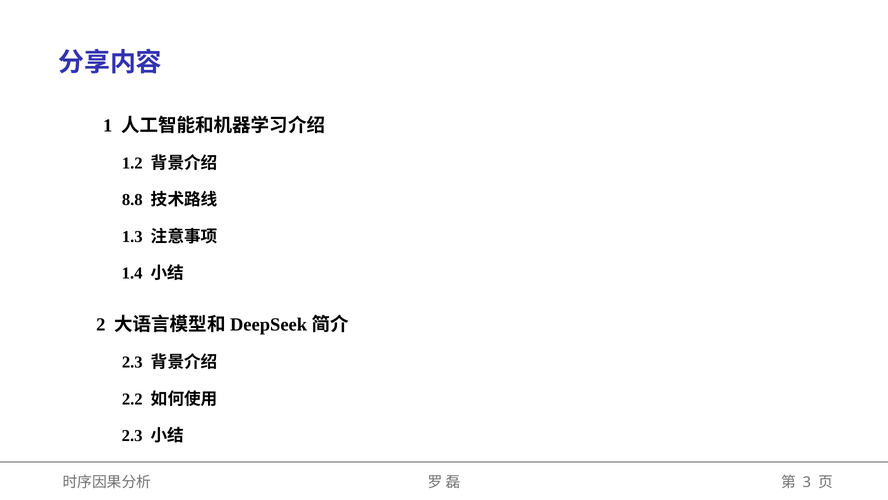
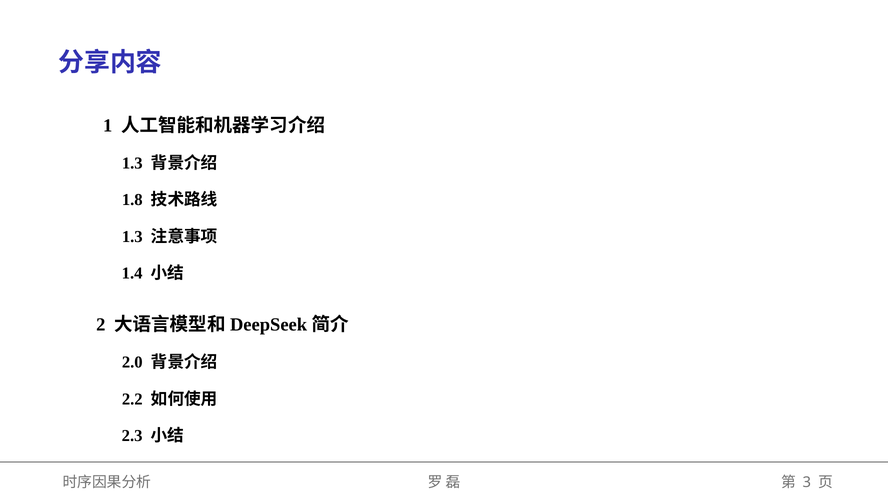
1.2 at (132, 163): 1.2 -> 1.3
8.8: 8.8 -> 1.8
2.3 at (132, 362): 2.3 -> 2.0
